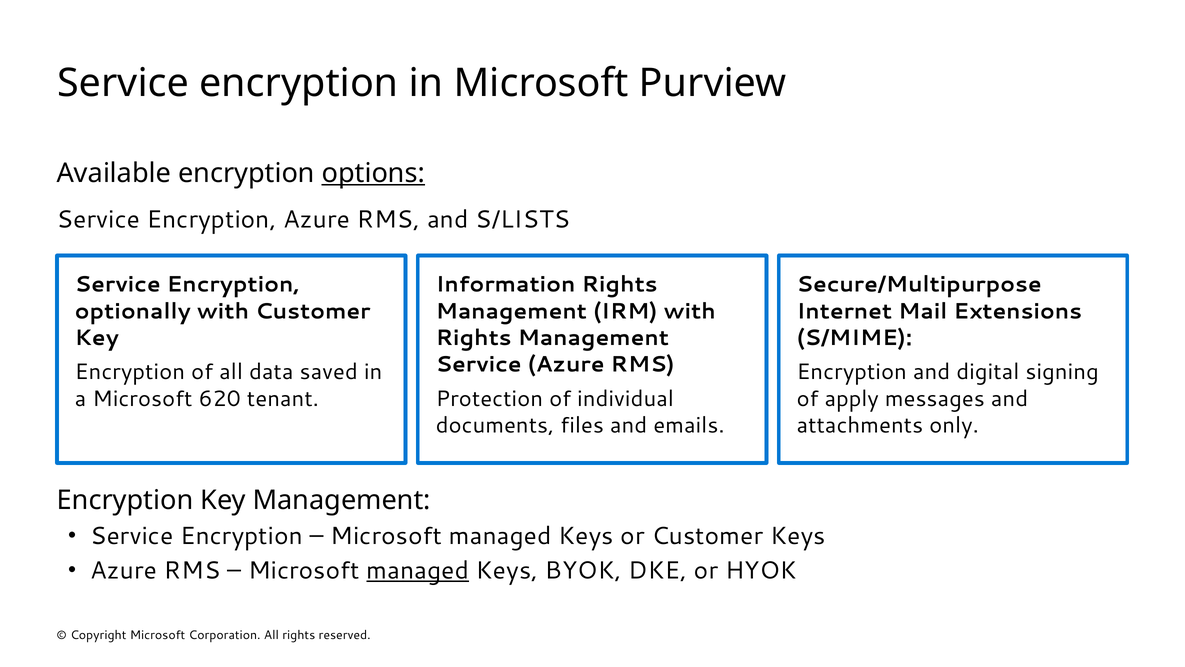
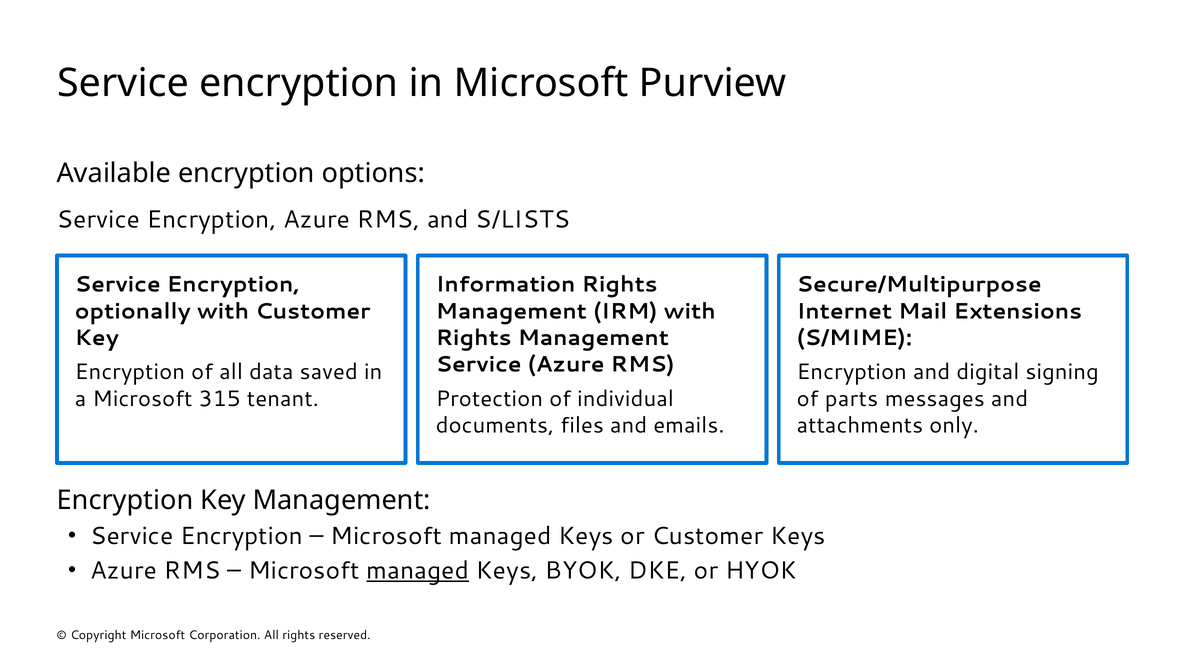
options underline: present -> none
620: 620 -> 315
apply: apply -> parts
